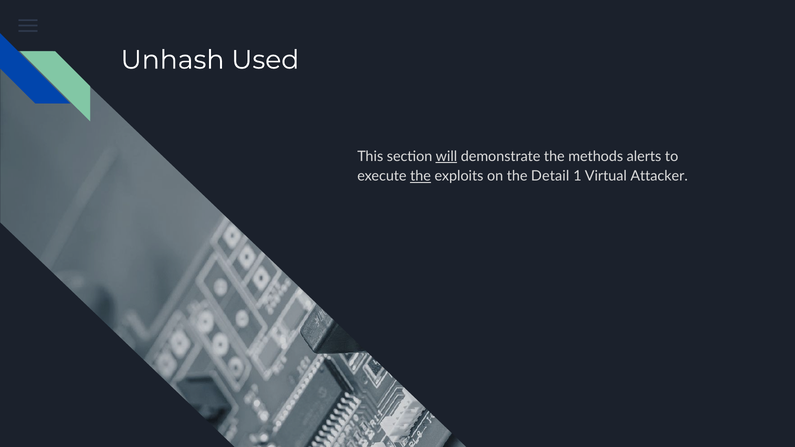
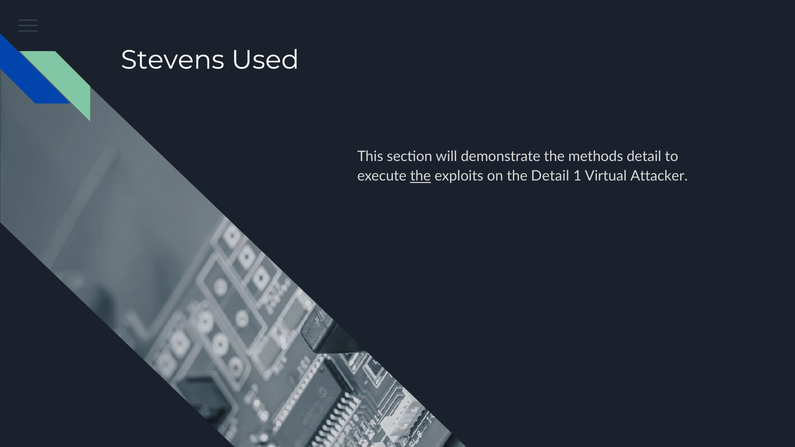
Unhash: Unhash -> Stevens
will underline: present -> none
methods alerts: alerts -> detail
